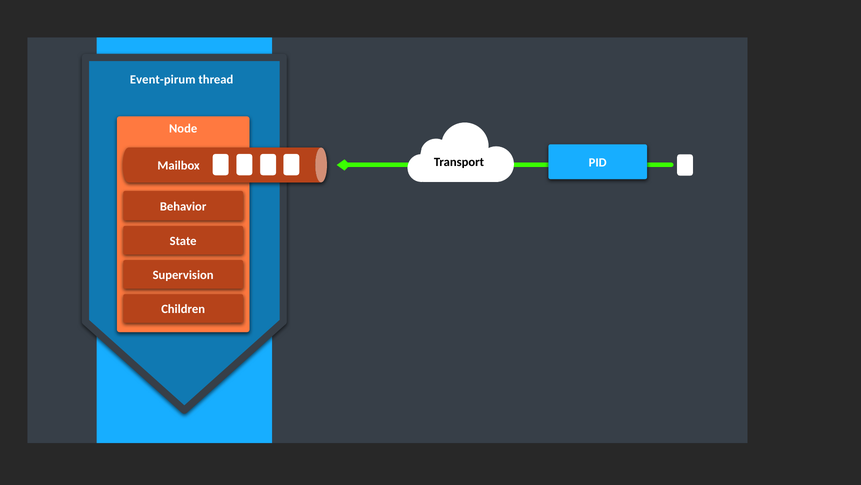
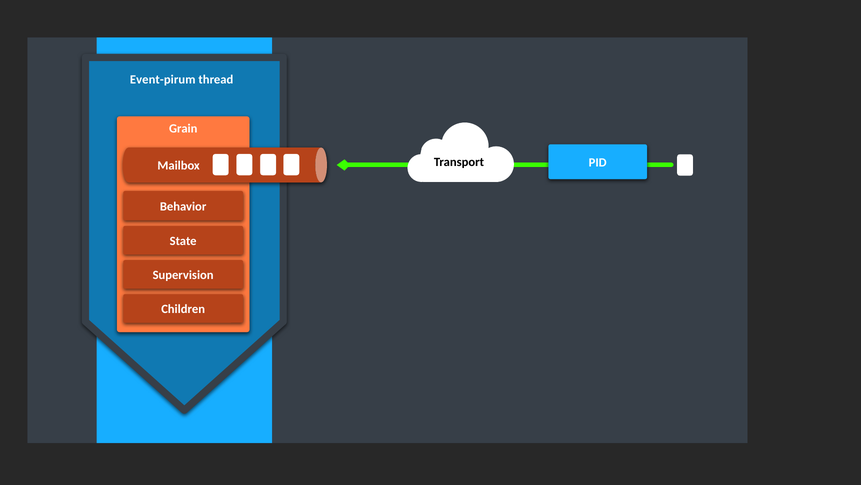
Node: Node -> Grain
